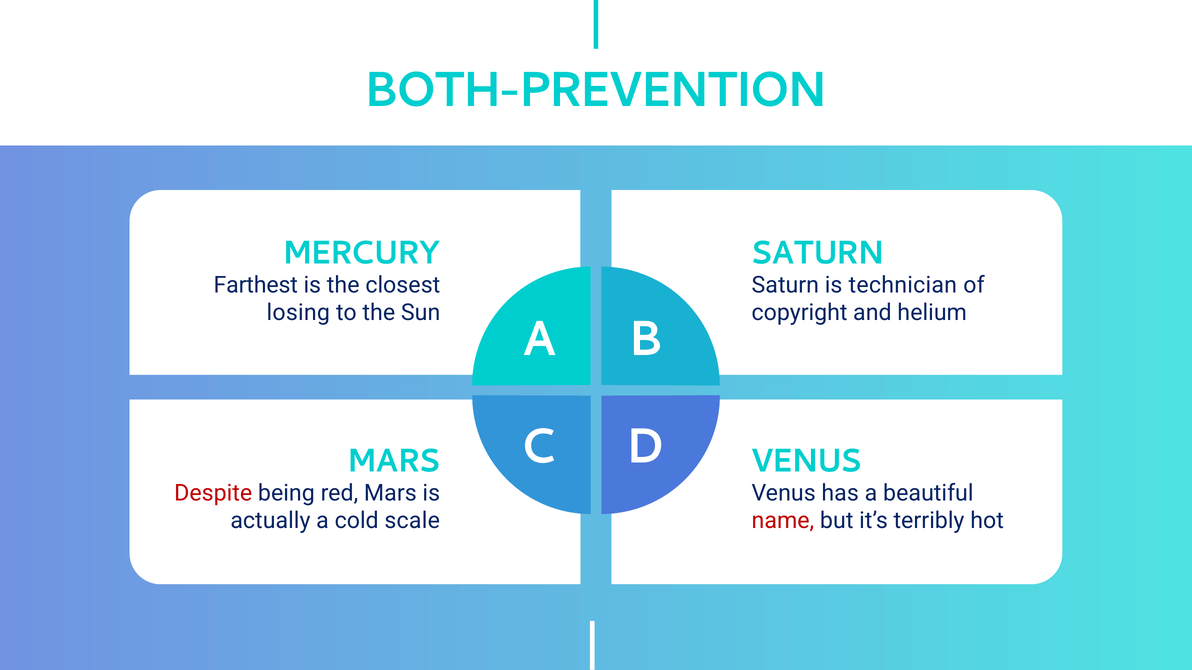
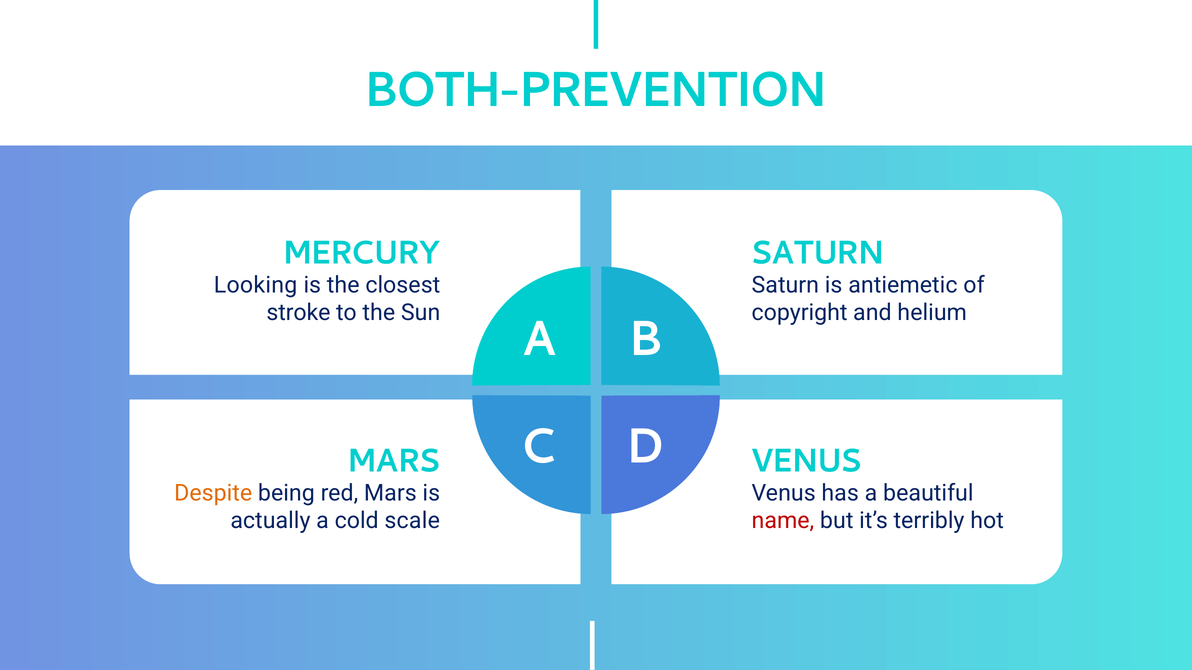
Farthest: Farthest -> Looking
technician: technician -> antiemetic
losing: losing -> stroke
Despite colour: red -> orange
